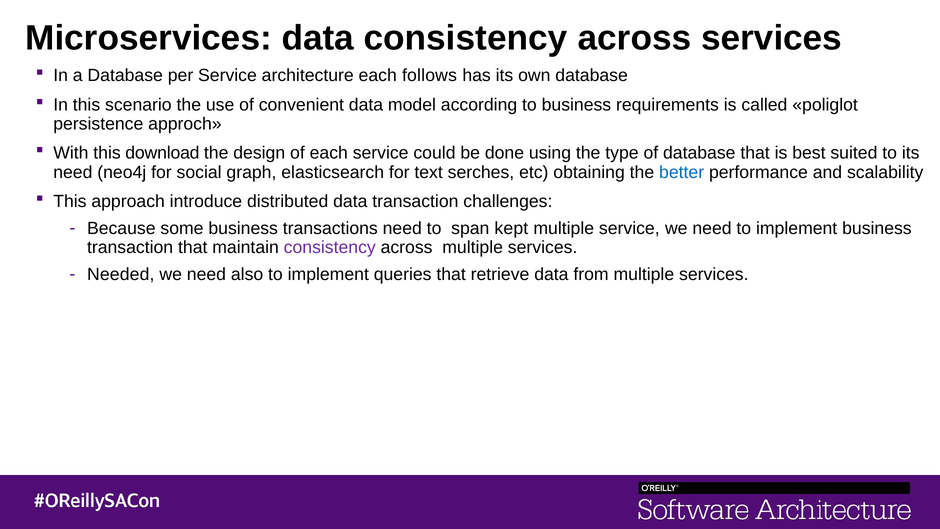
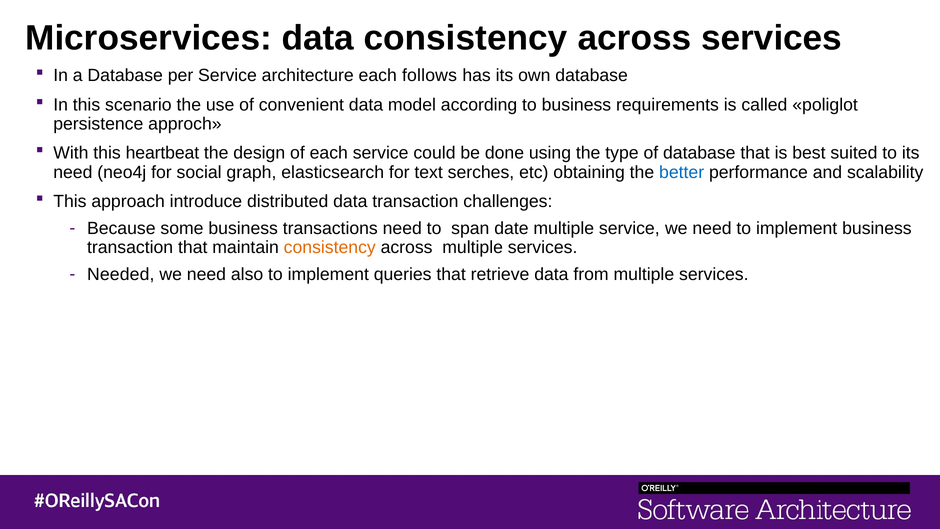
download: download -> heartbeat
kept: kept -> date
consistency at (330, 247) colour: purple -> orange
